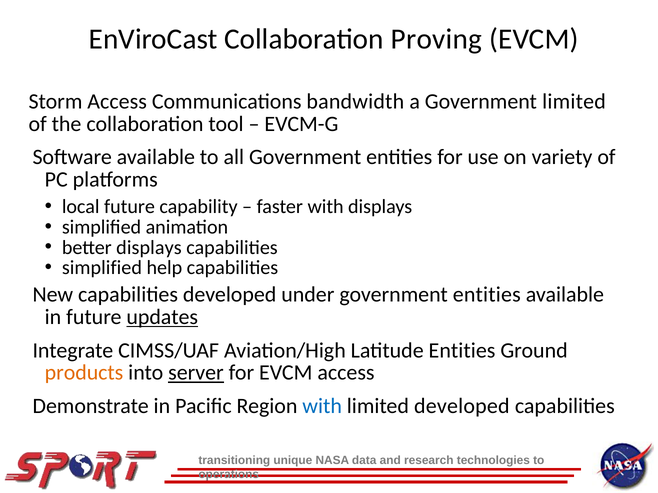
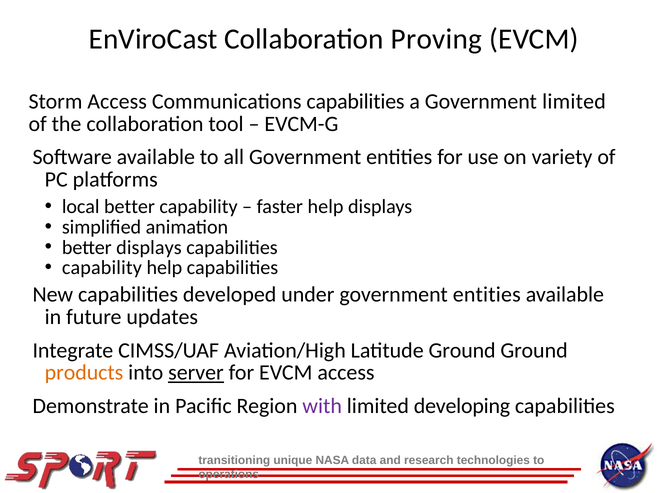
Communications bandwidth: bandwidth -> capabilities
local future: future -> better
faster with: with -> help
simplified at (102, 268): simplified -> capability
updates underline: present -> none
Latitude Entities: Entities -> Ground
with at (322, 406) colour: blue -> purple
limited developed: developed -> developing
